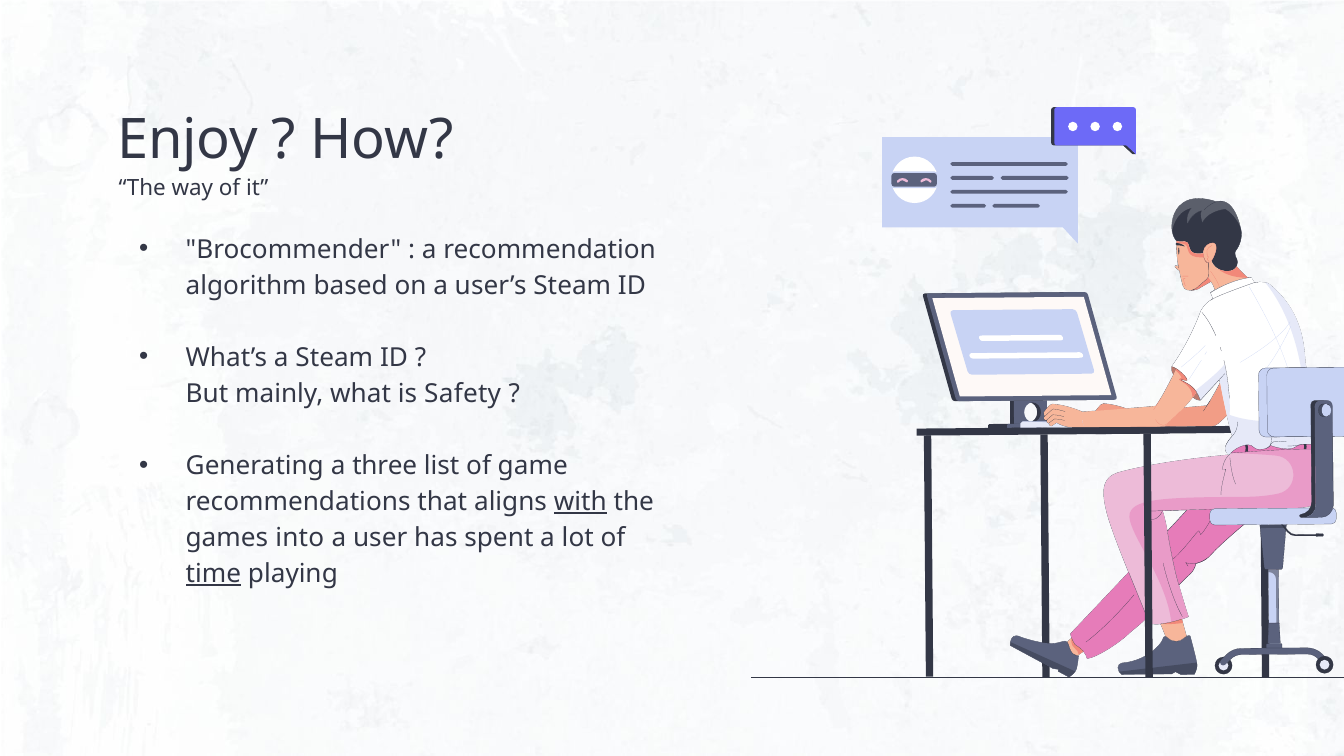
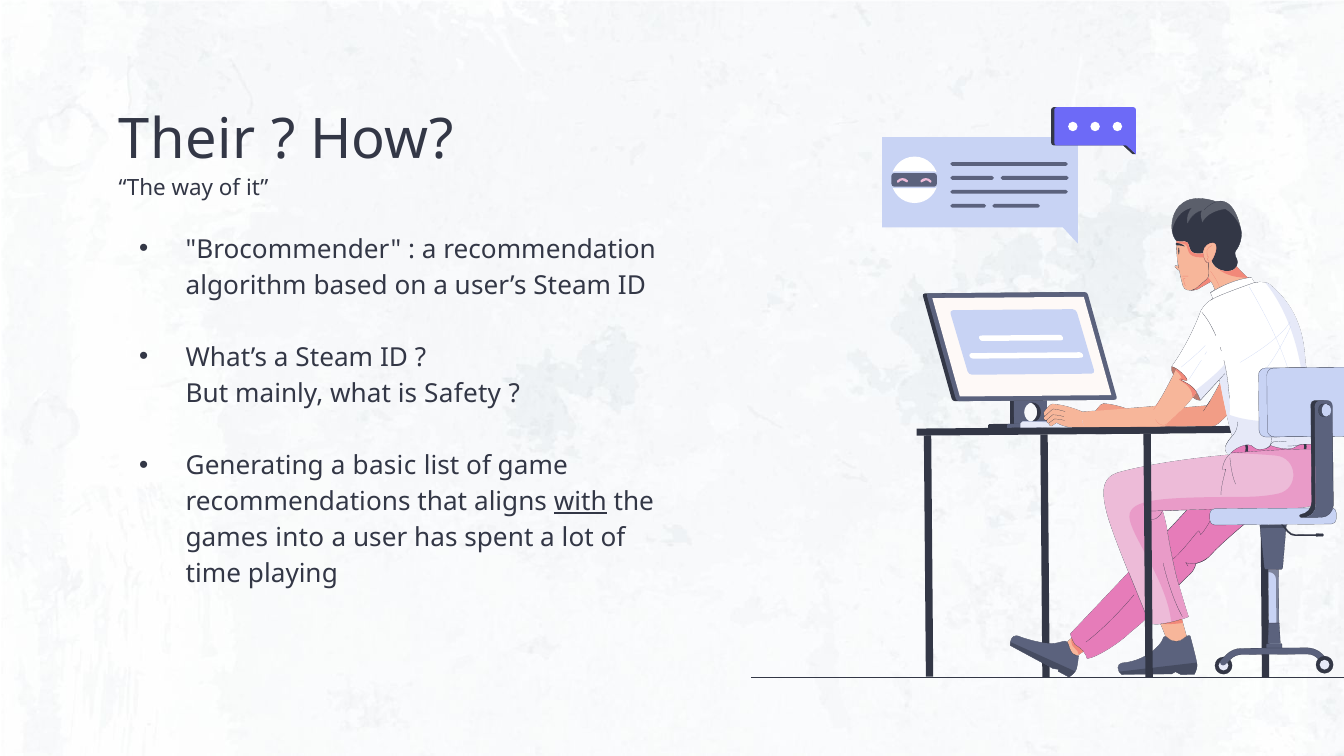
Enjoy: Enjoy -> Their
three: three -> basic
time underline: present -> none
